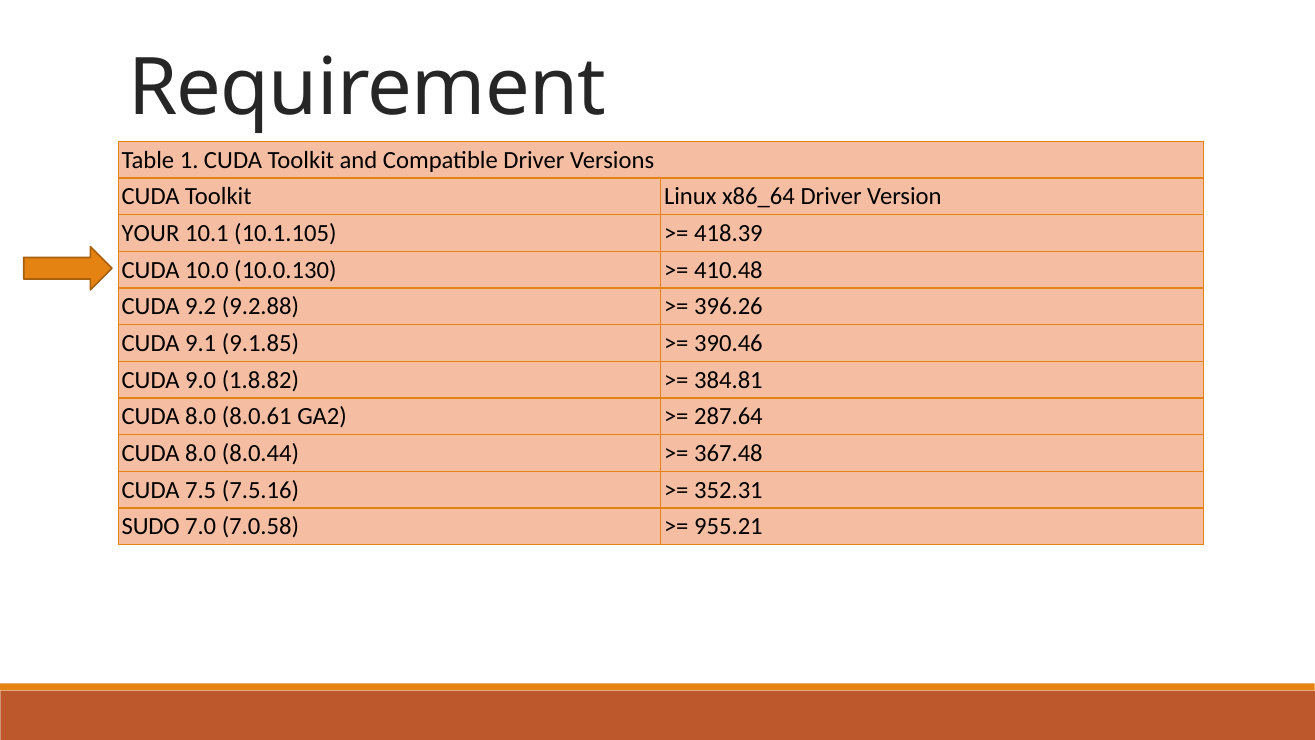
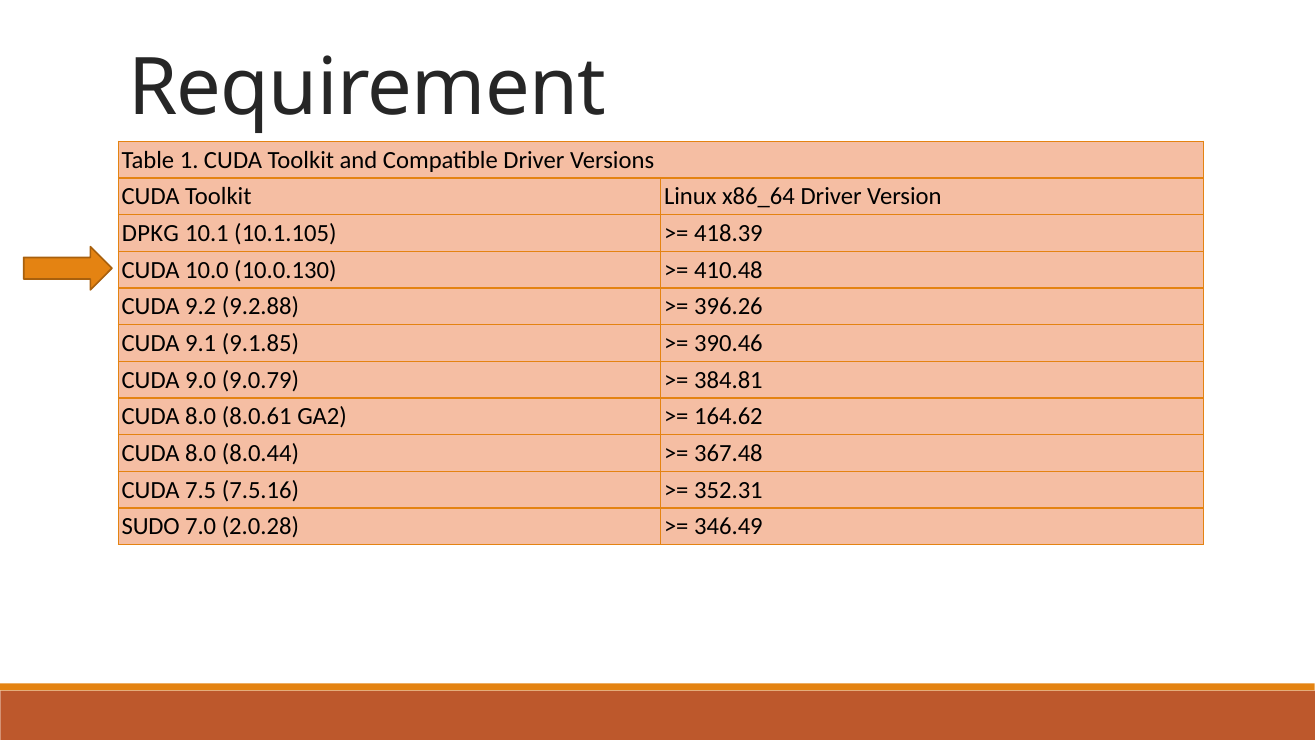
YOUR: YOUR -> DPKG
1.8.82: 1.8.82 -> 9.0.79
287.64: 287.64 -> 164.62
7.0.58: 7.0.58 -> 2.0.28
955.21: 955.21 -> 346.49
